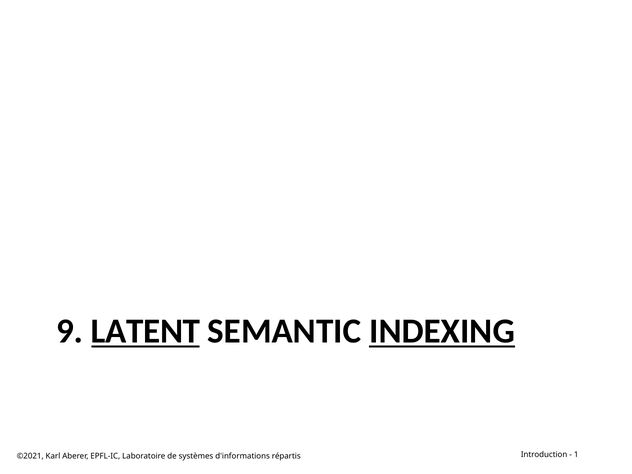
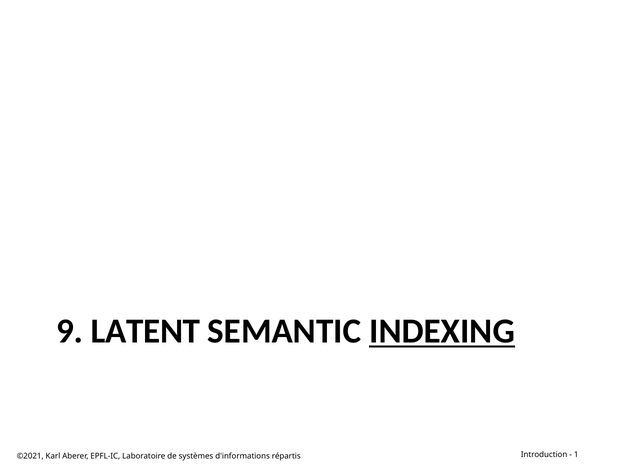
LATENT underline: present -> none
